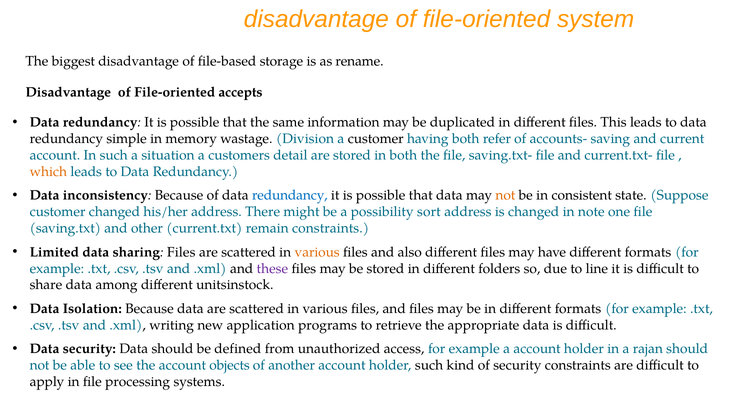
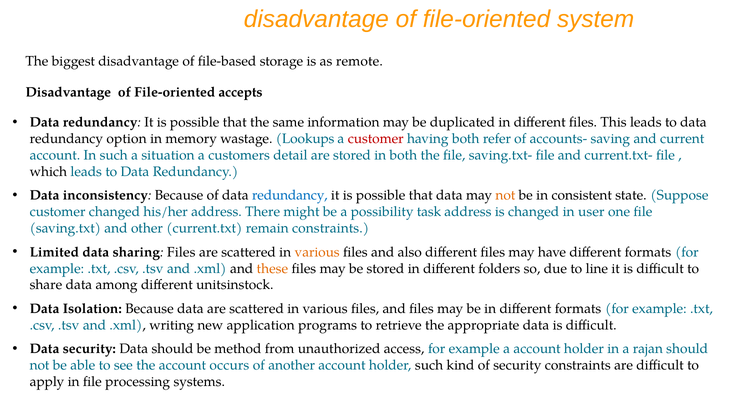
rename: rename -> remote
simple: simple -> option
Division: Division -> Lookups
customer at (376, 139) colour: black -> red
which colour: orange -> black
sort: sort -> task
note: note -> user
these colour: purple -> orange
defined: defined -> method
objects: objects -> occurs
